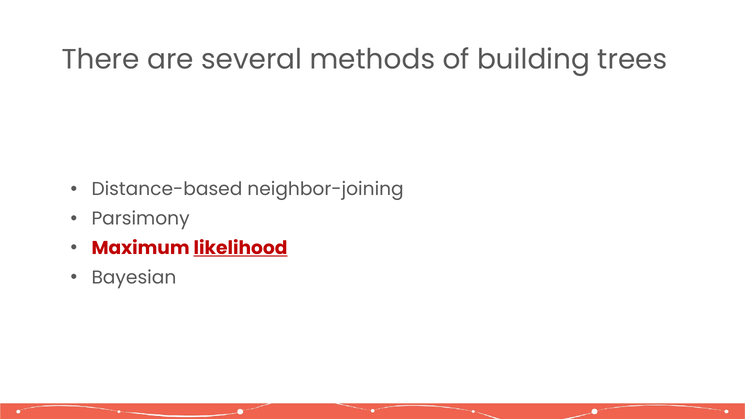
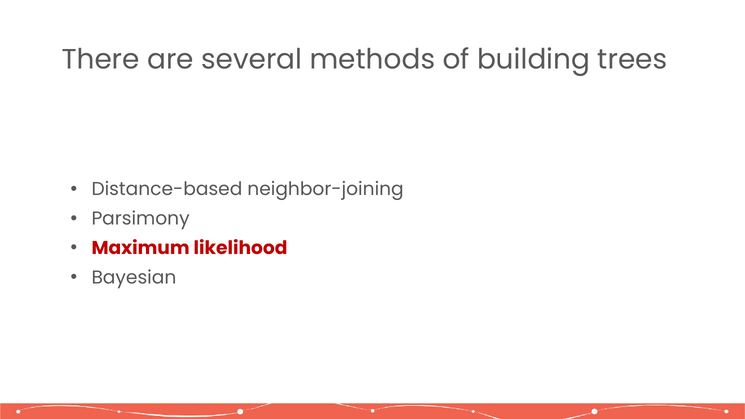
likelihood underline: present -> none
